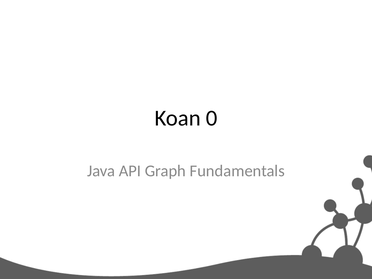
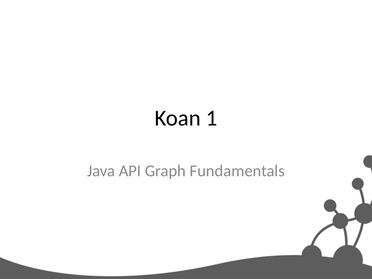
0: 0 -> 1
